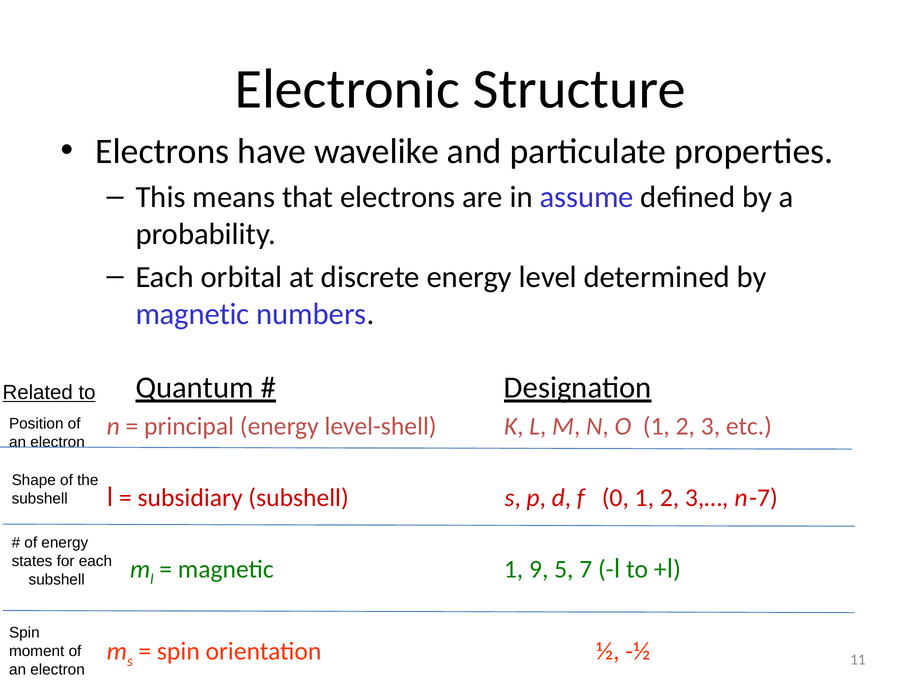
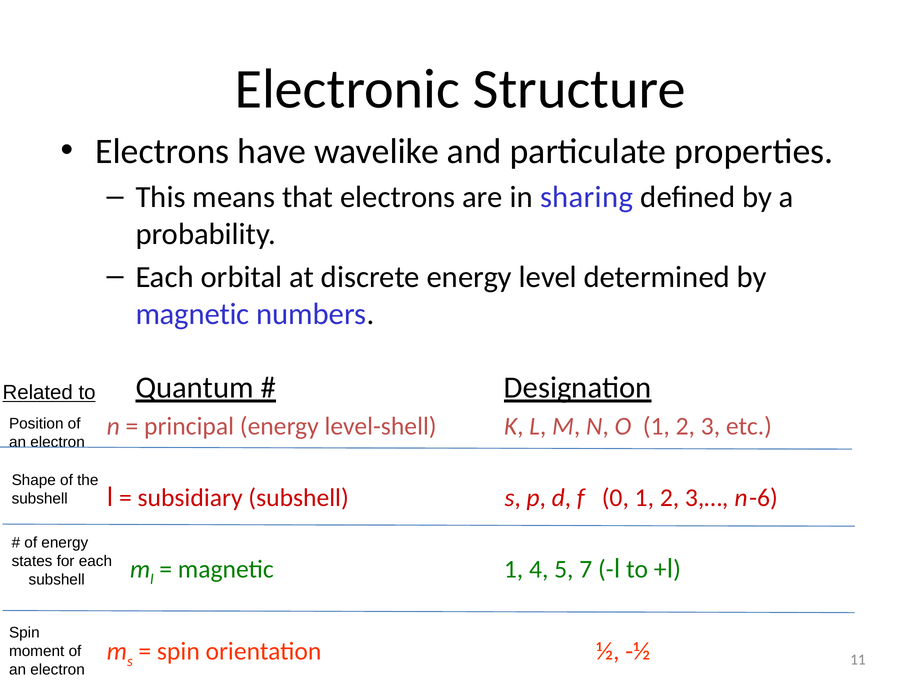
assume: assume -> sharing
-7: -7 -> -6
9: 9 -> 4
